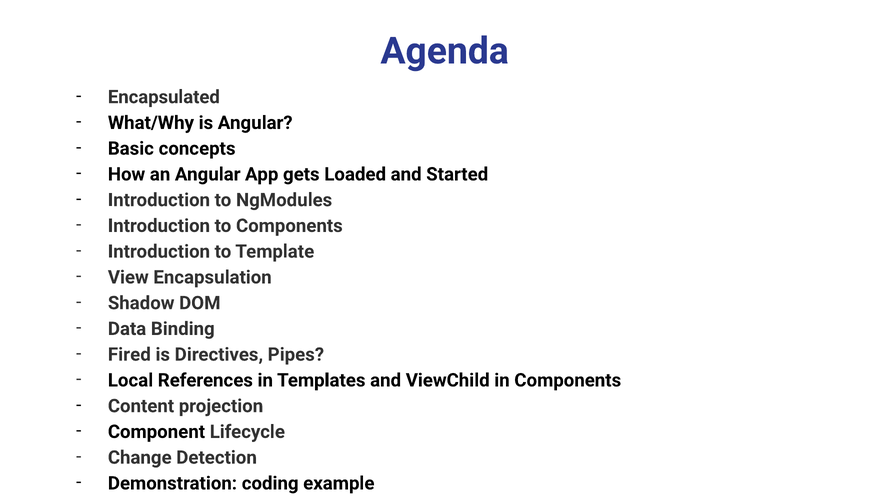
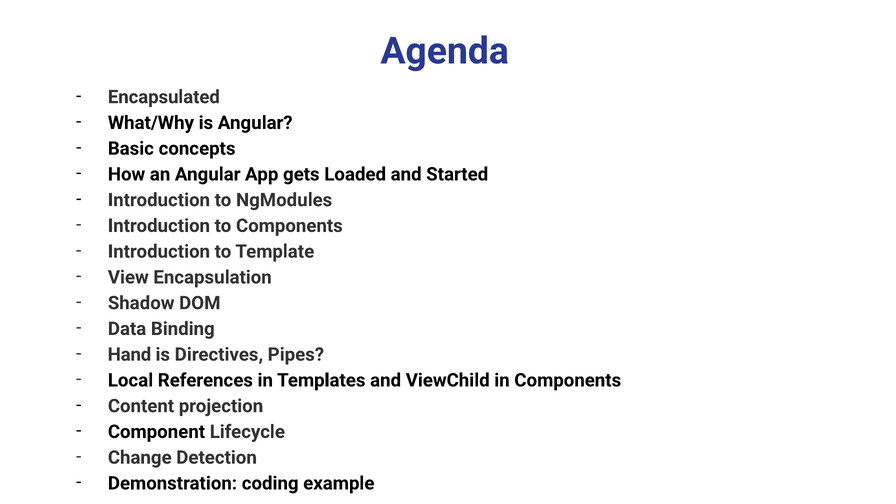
Fired: Fired -> Hand
